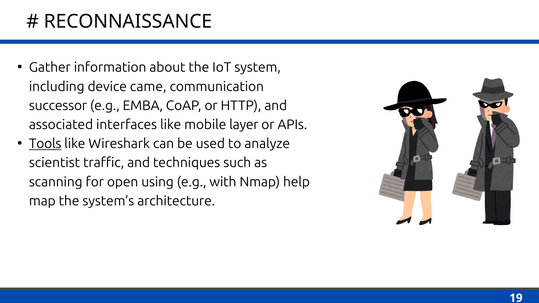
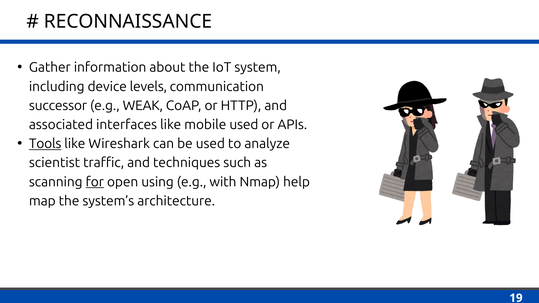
came: came -> levels
EMBA: EMBA -> WEAK
mobile layer: layer -> used
for underline: none -> present
